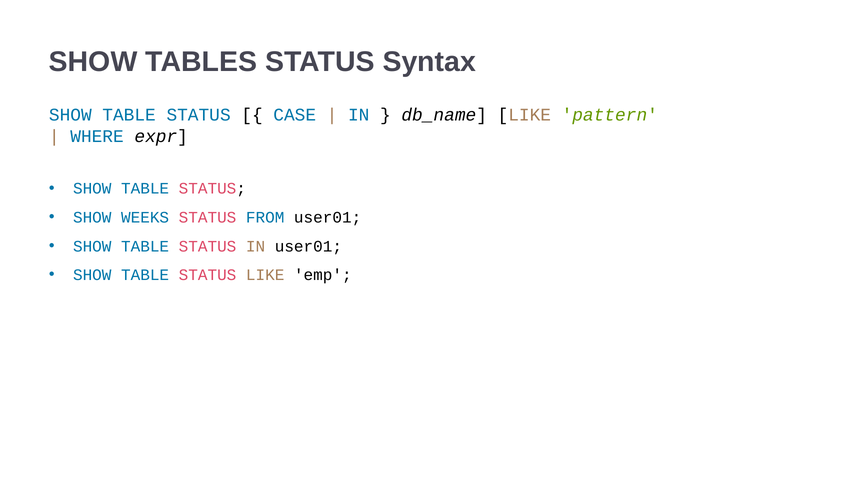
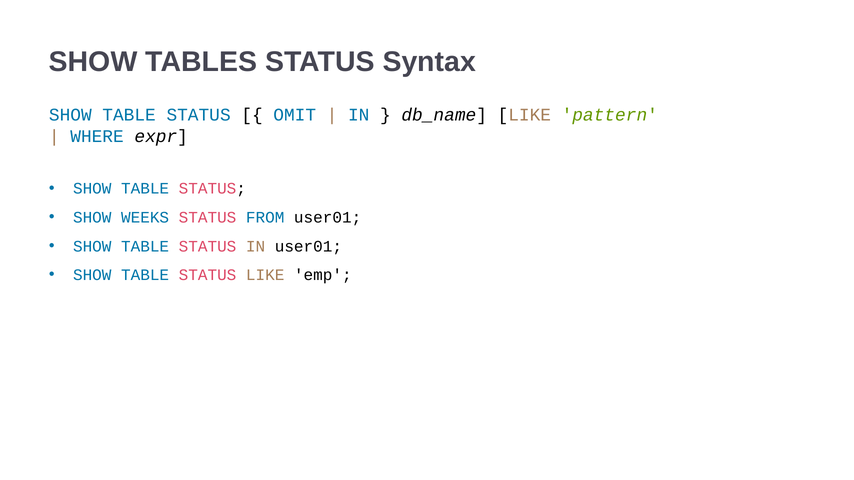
CASE: CASE -> OMIT
